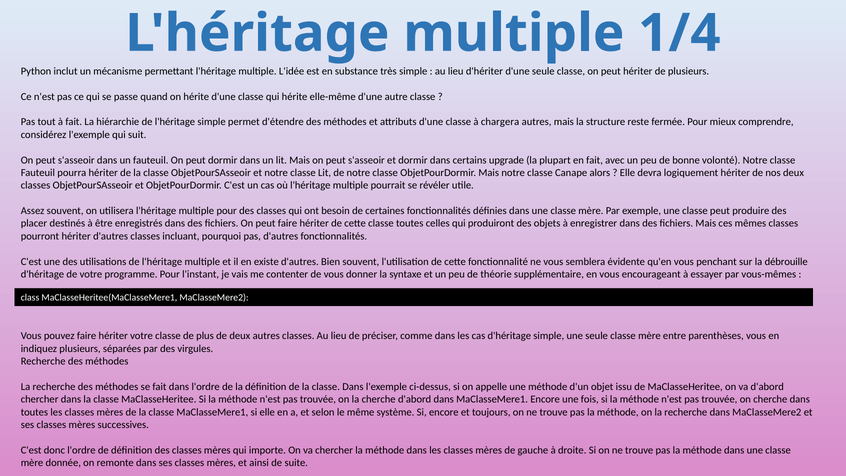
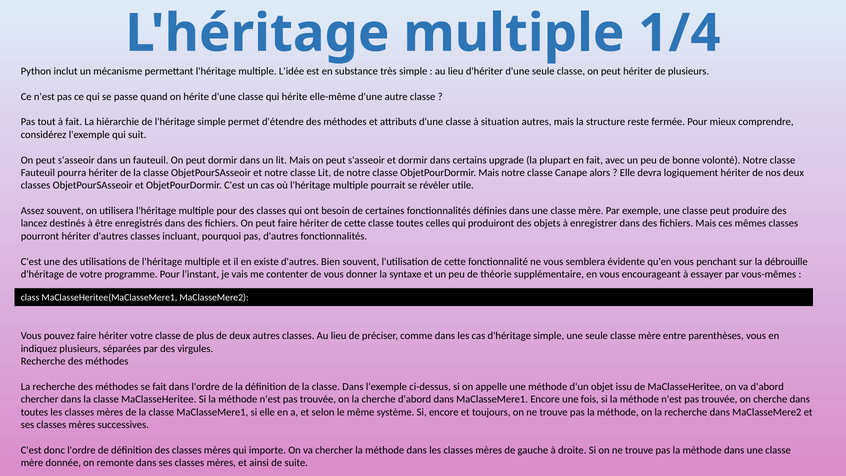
chargera: chargera -> situation
placer: placer -> lancez
